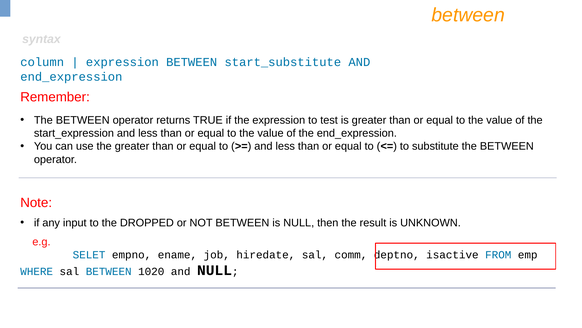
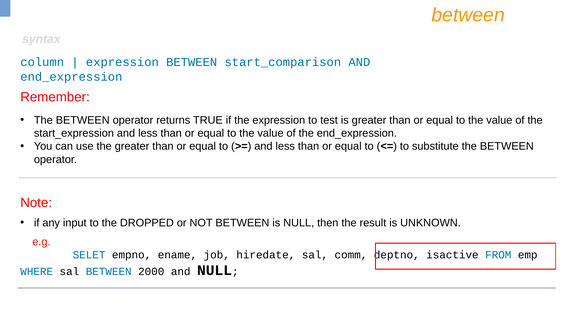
start_substitute: start_substitute -> start_comparison
1020: 1020 -> 2000
